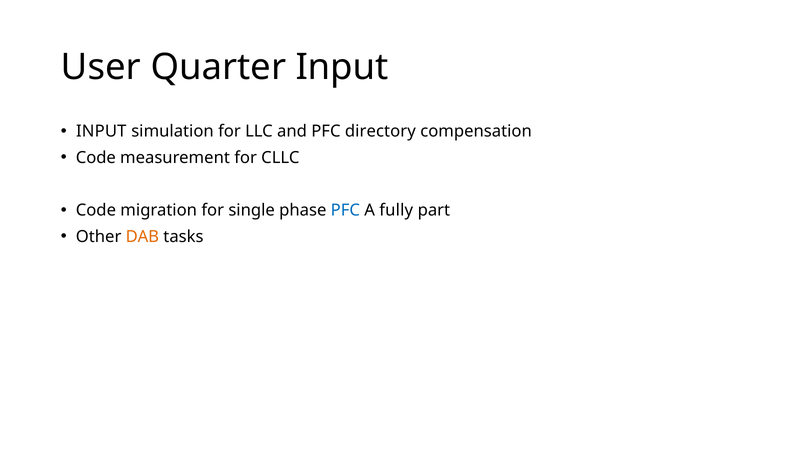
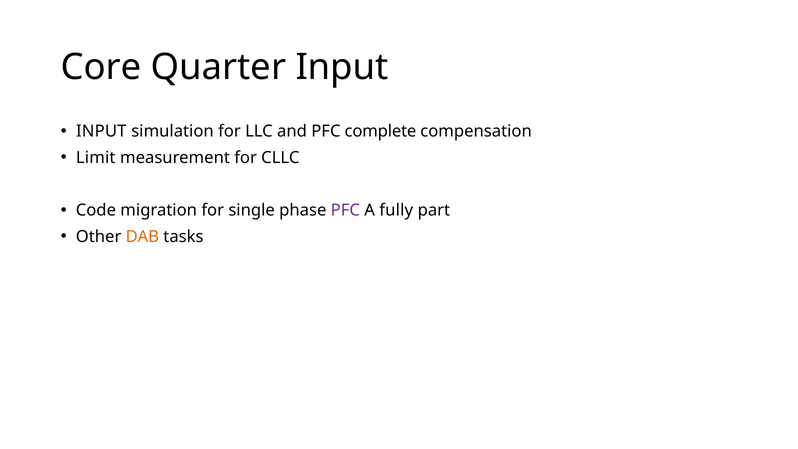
User: User -> Core
directory: directory -> complete
Code at (96, 158): Code -> Limit
PFC at (345, 210) colour: blue -> purple
